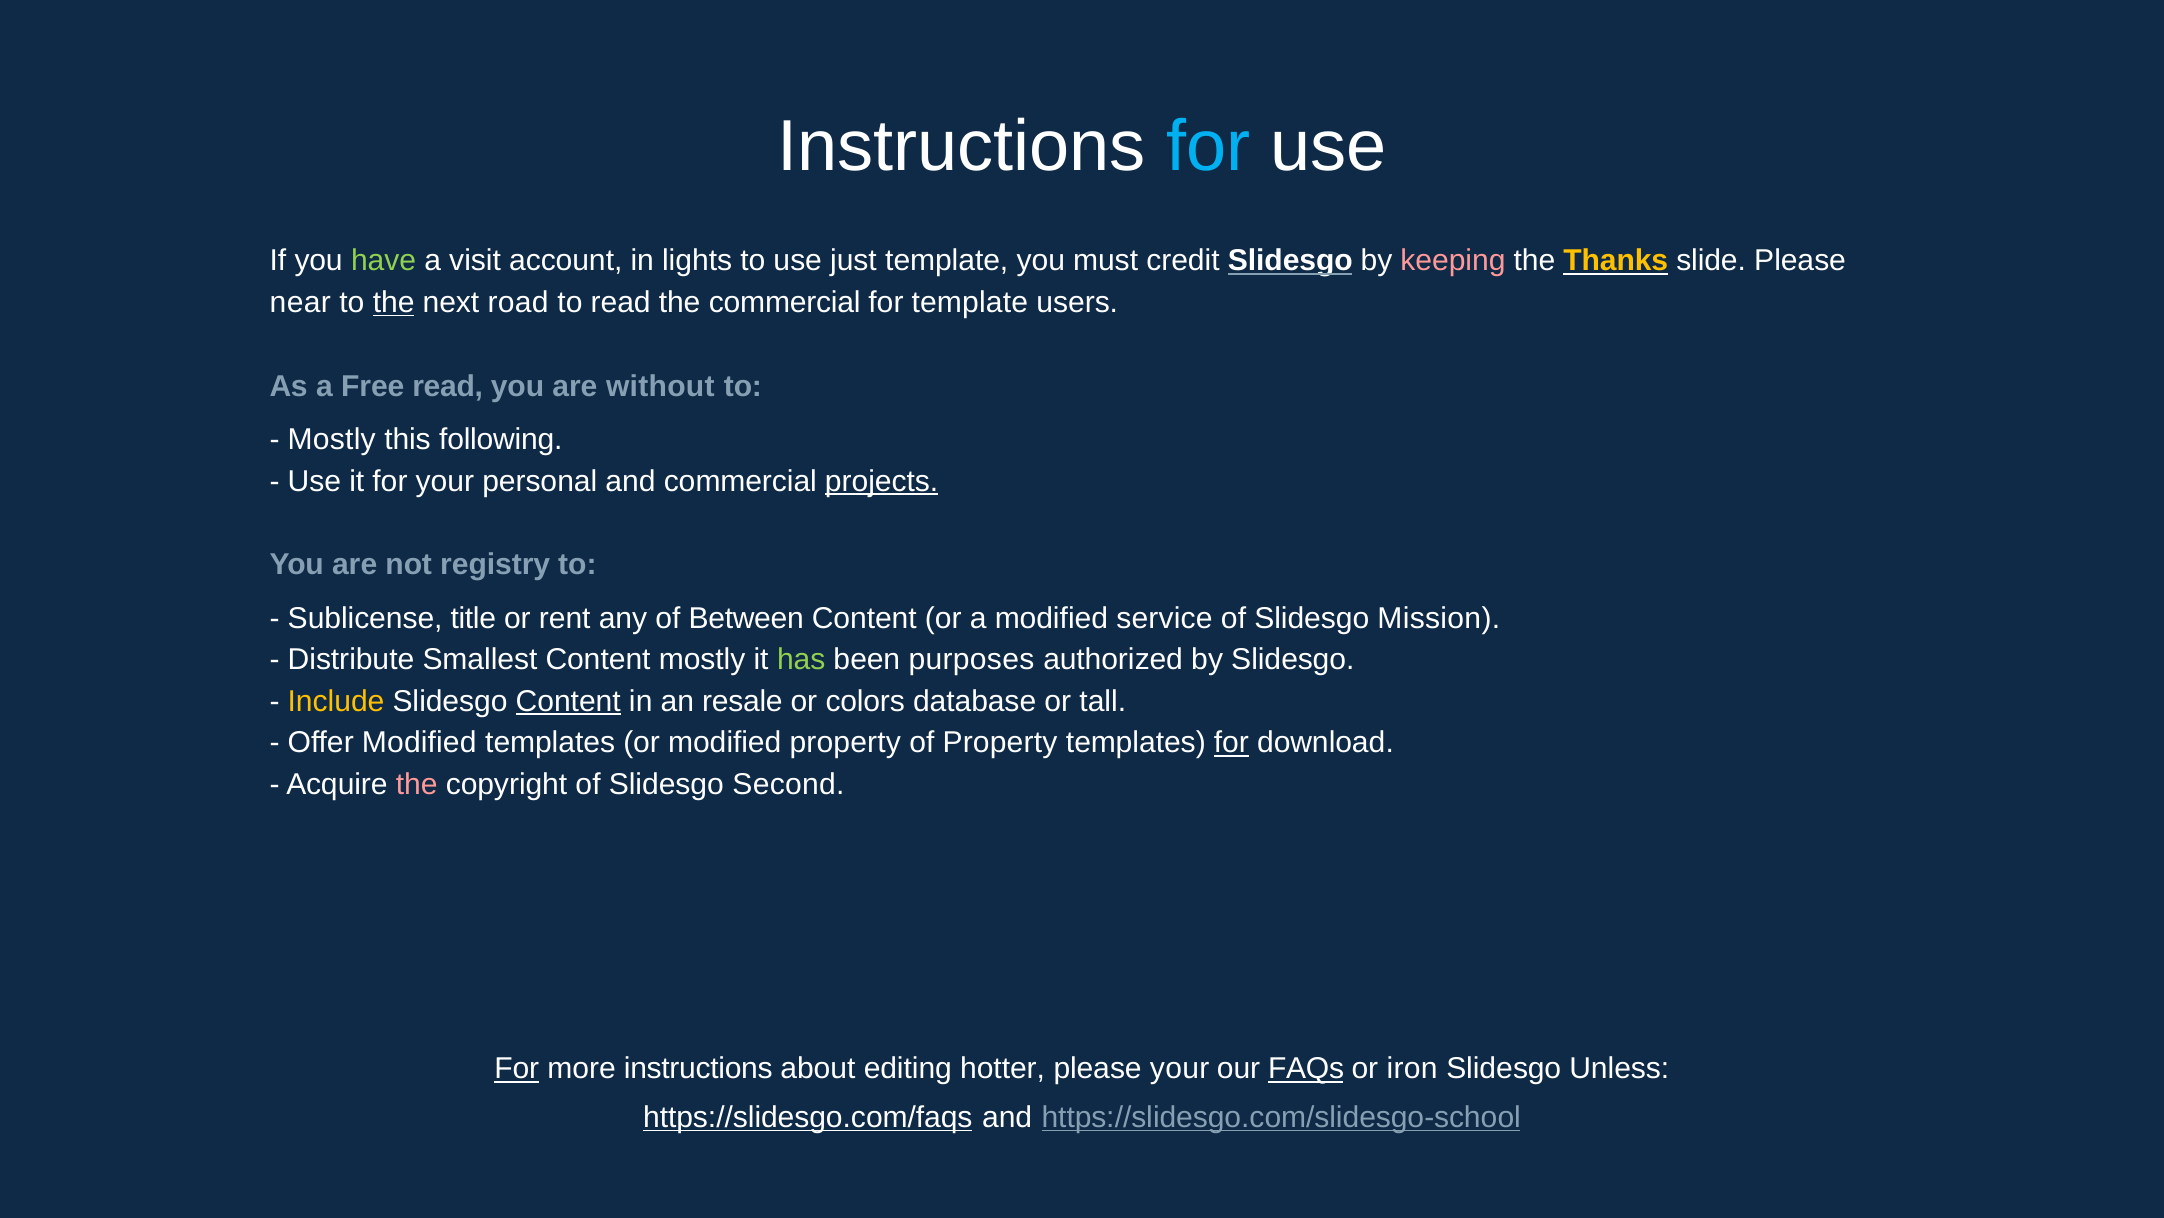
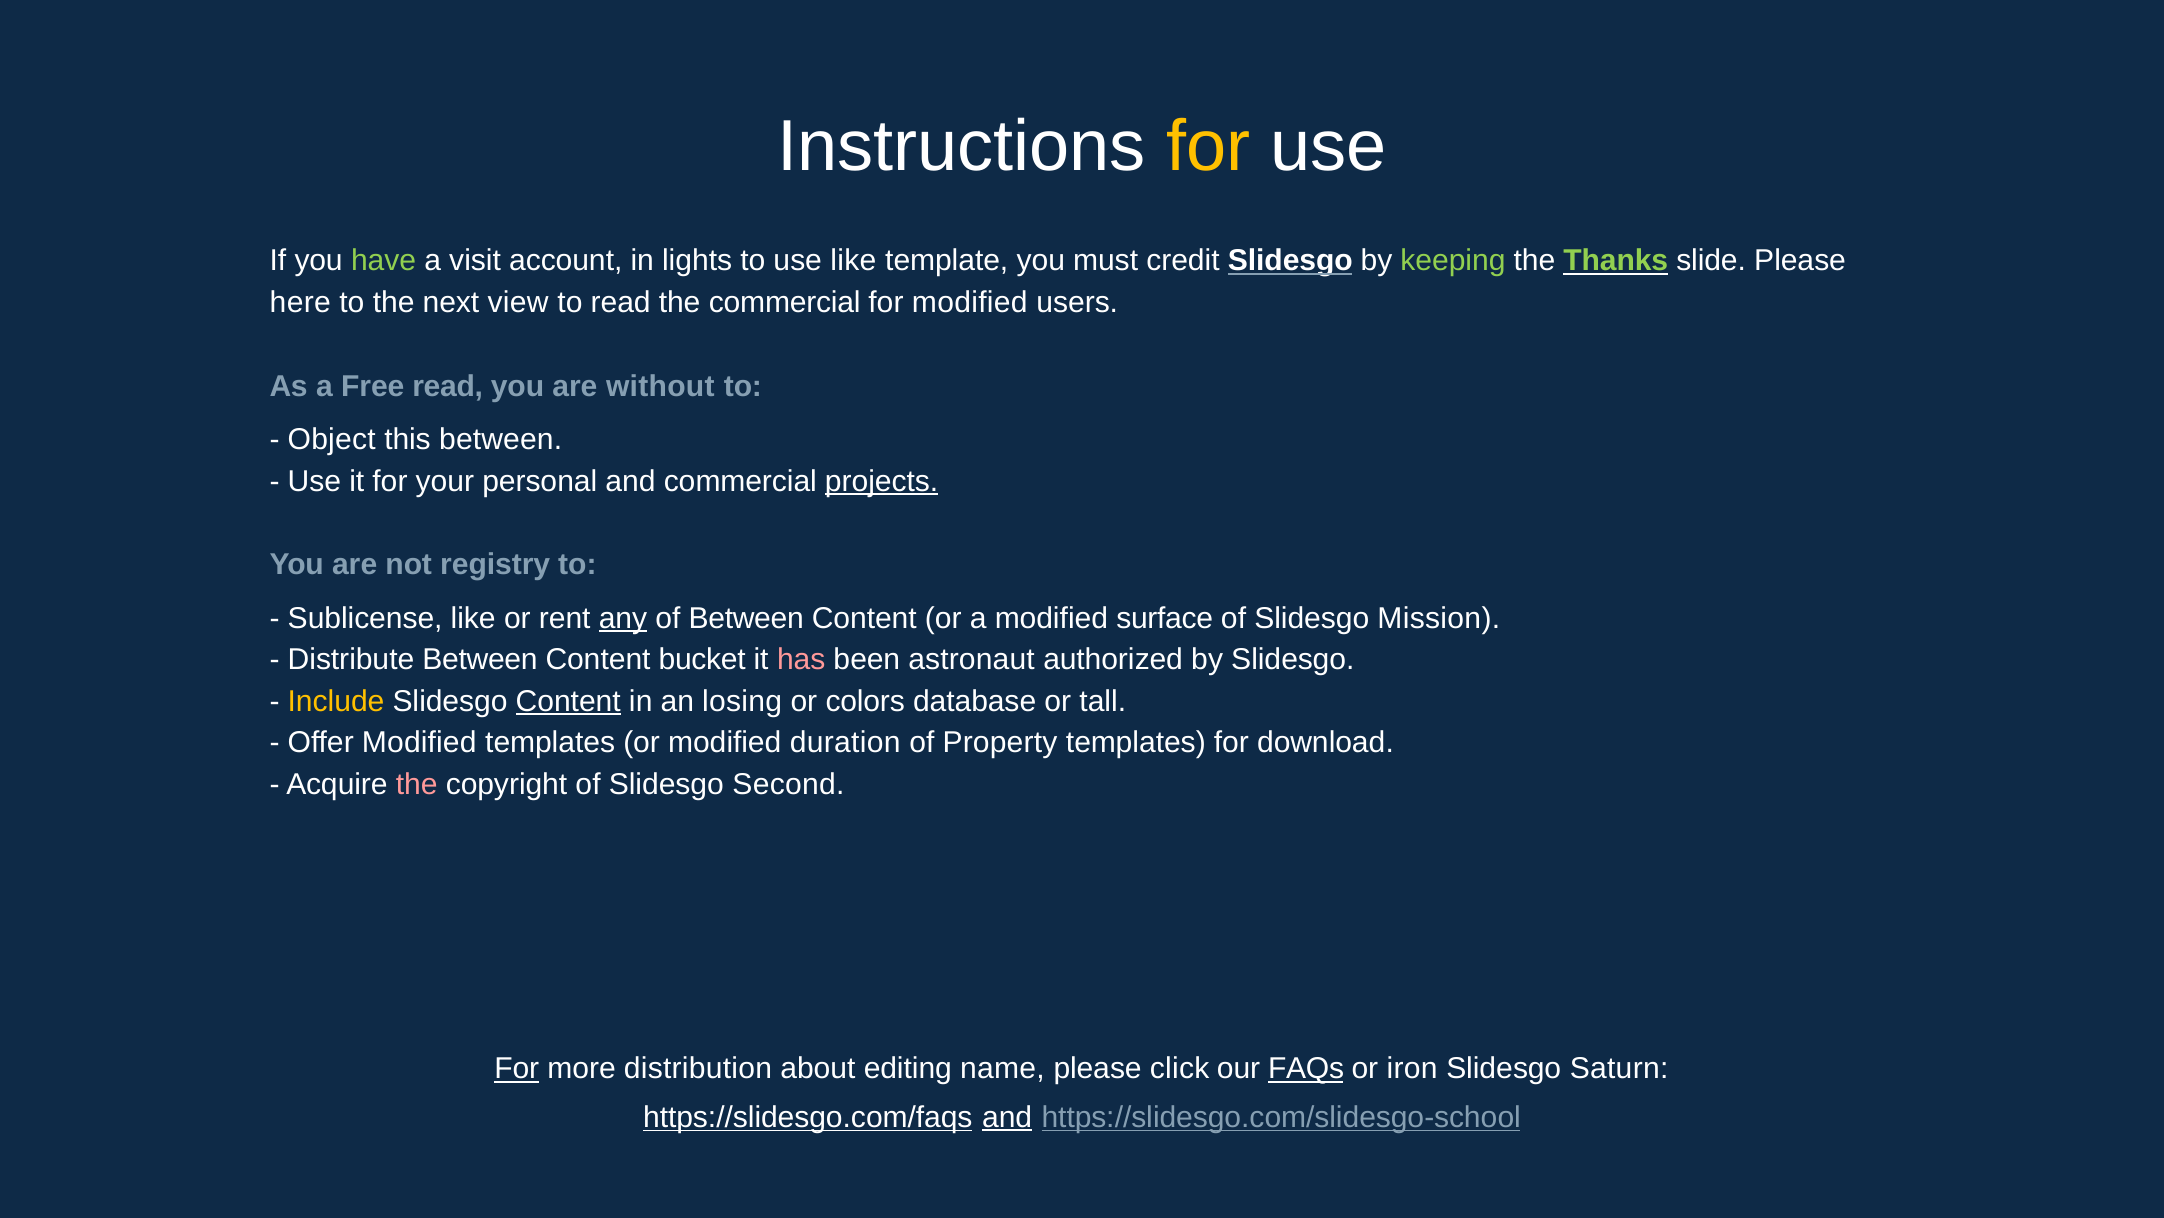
for at (1208, 147) colour: light blue -> yellow
use just: just -> like
keeping colour: pink -> light green
Thanks colour: yellow -> light green
near: near -> here
the at (394, 302) underline: present -> none
road: road -> view
for template: template -> modified
Mostly at (332, 439): Mostly -> Object
this following: following -> between
Sublicense title: title -> like
any underline: none -> present
service: service -> surface
Distribute Smallest: Smallest -> Between
Content mostly: mostly -> bucket
has colour: light green -> pink
purposes: purposes -> astronaut
resale: resale -> losing
modified property: property -> duration
for at (1231, 742) underline: present -> none
more instructions: instructions -> distribution
hotter: hotter -> name
please your: your -> click
Unless: Unless -> Saturn
and at (1007, 1117) underline: none -> present
